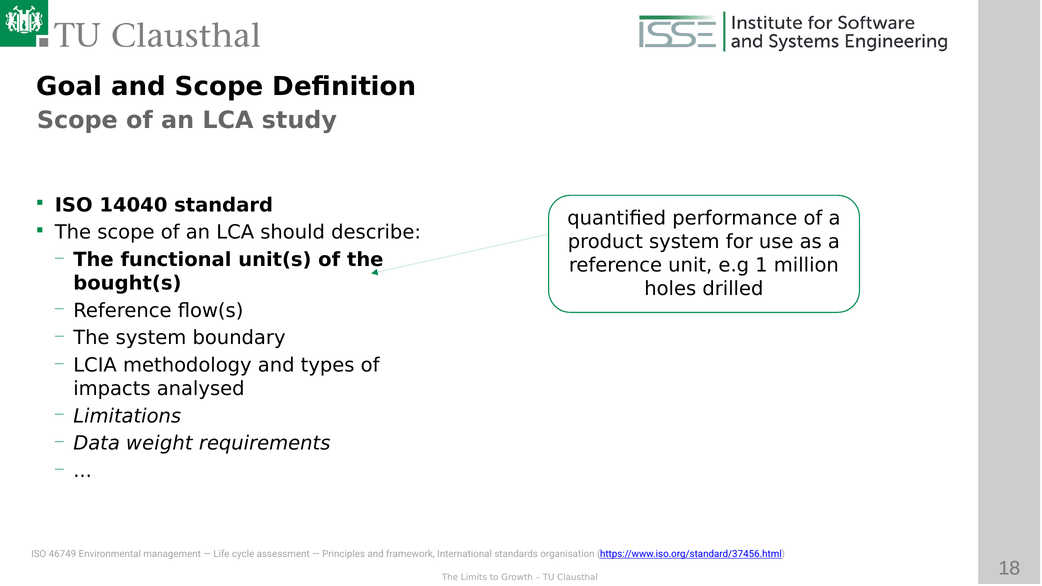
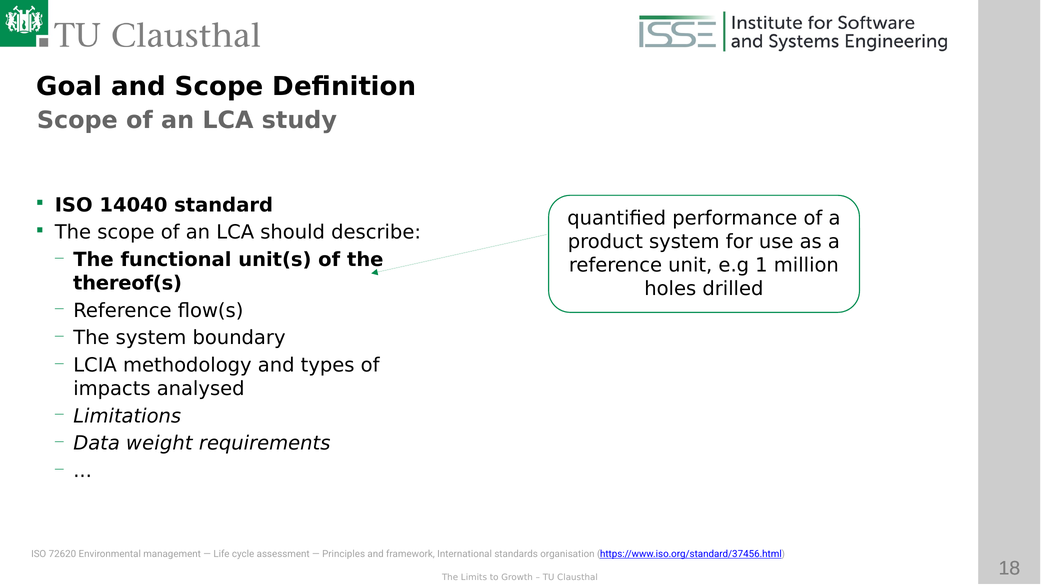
bought(s: bought(s -> thereof(s
46749: 46749 -> 72620
